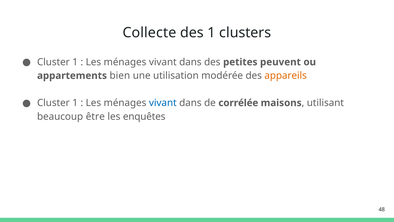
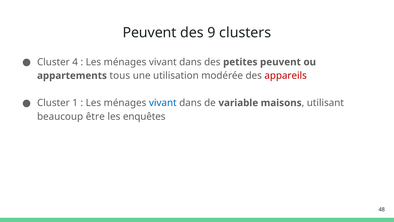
Collecte at (149, 33): Collecte -> Peuvent
des 1: 1 -> 9
1 at (75, 62): 1 -> 4
bien: bien -> tous
appareils colour: orange -> red
corrélée: corrélée -> variable
